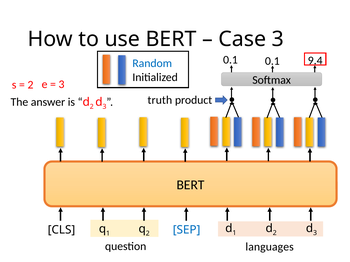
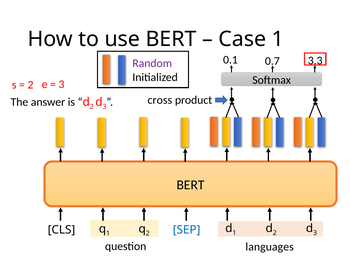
Case 3: 3 -> 1
9.4: 9.4 -> 3.3
0.1 at (272, 61): 0.1 -> 0.7
Random colour: blue -> purple
truth: truth -> cross
